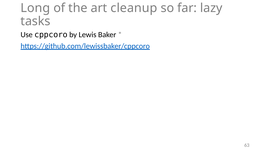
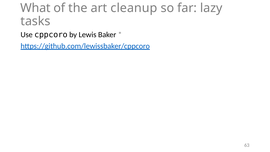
Long: Long -> What
